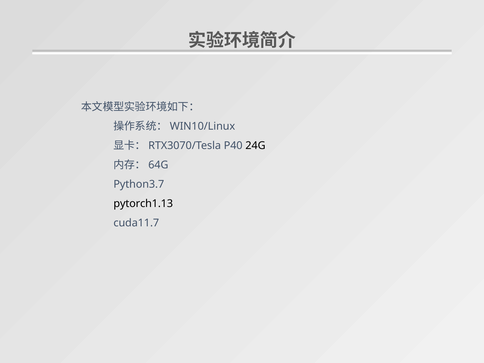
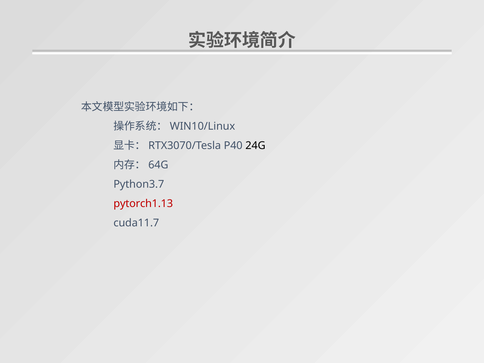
pytorch1.13 colour: black -> red
